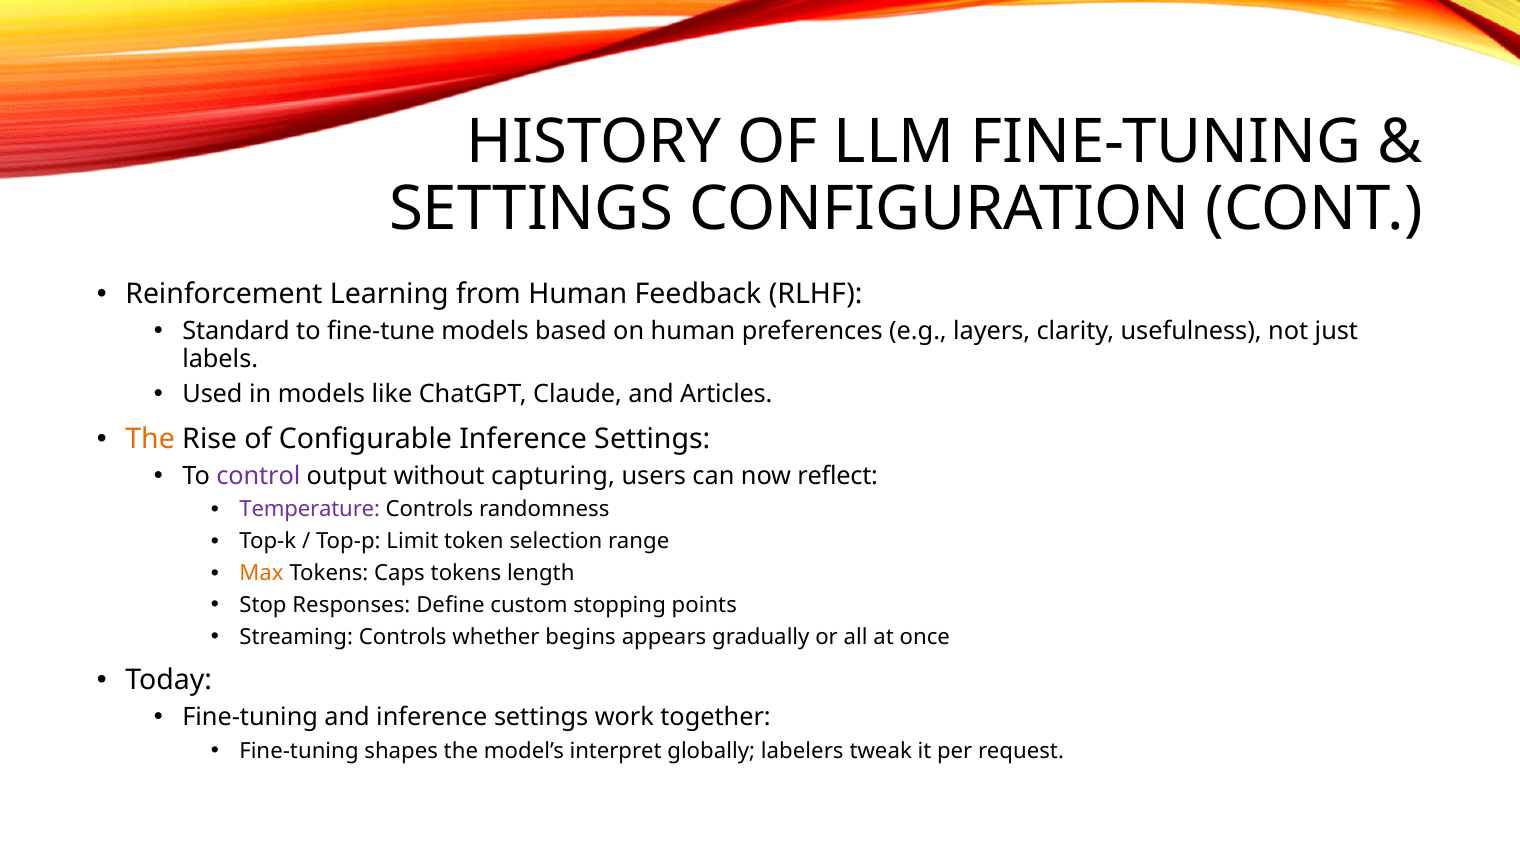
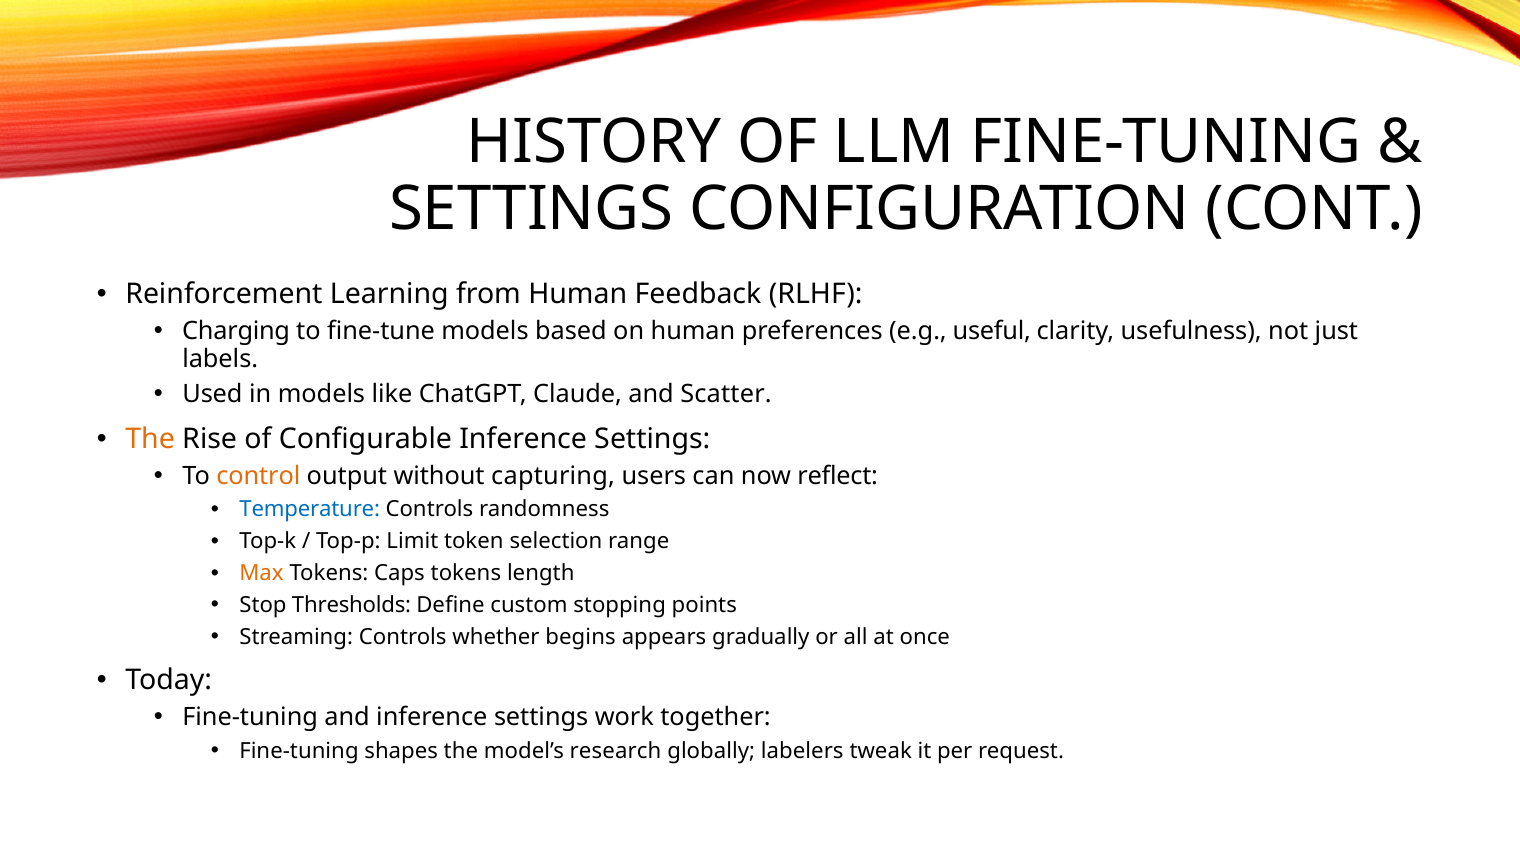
Standard: Standard -> Charging
layers: layers -> useful
Articles: Articles -> Scatter
control colour: purple -> orange
Temperature colour: purple -> blue
Responses: Responses -> Thresholds
interpret: interpret -> research
